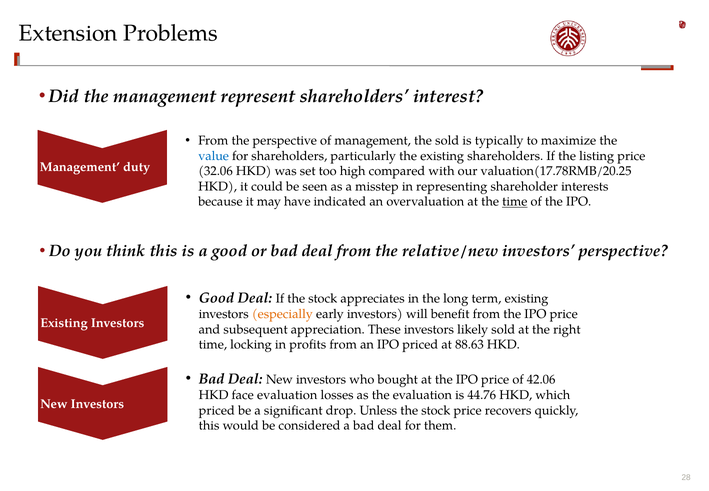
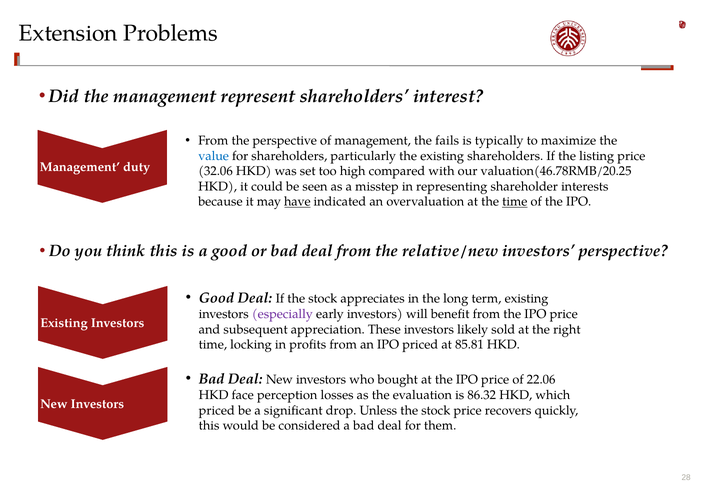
the sold: sold -> fails
valuation(17.78RMB/20.25: valuation(17.78RMB/20.25 -> valuation(46.78RMB/20.25
have underline: none -> present
especially colour: orange -> purple
88.63: 88.63 -> 85.81
42.06: 42.06 -> 22.06
face evaluation: evaluation -> perception
44.76: 44.76 -> 86.32
